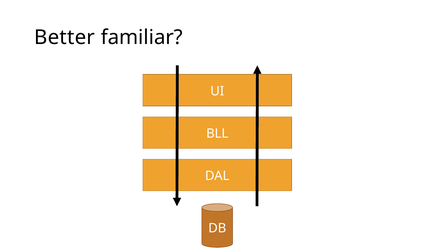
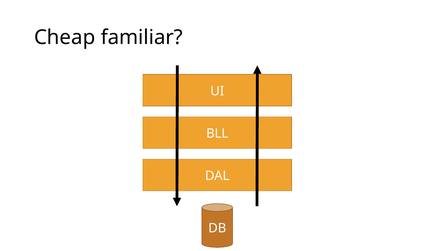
Better: Better -> Cheap
